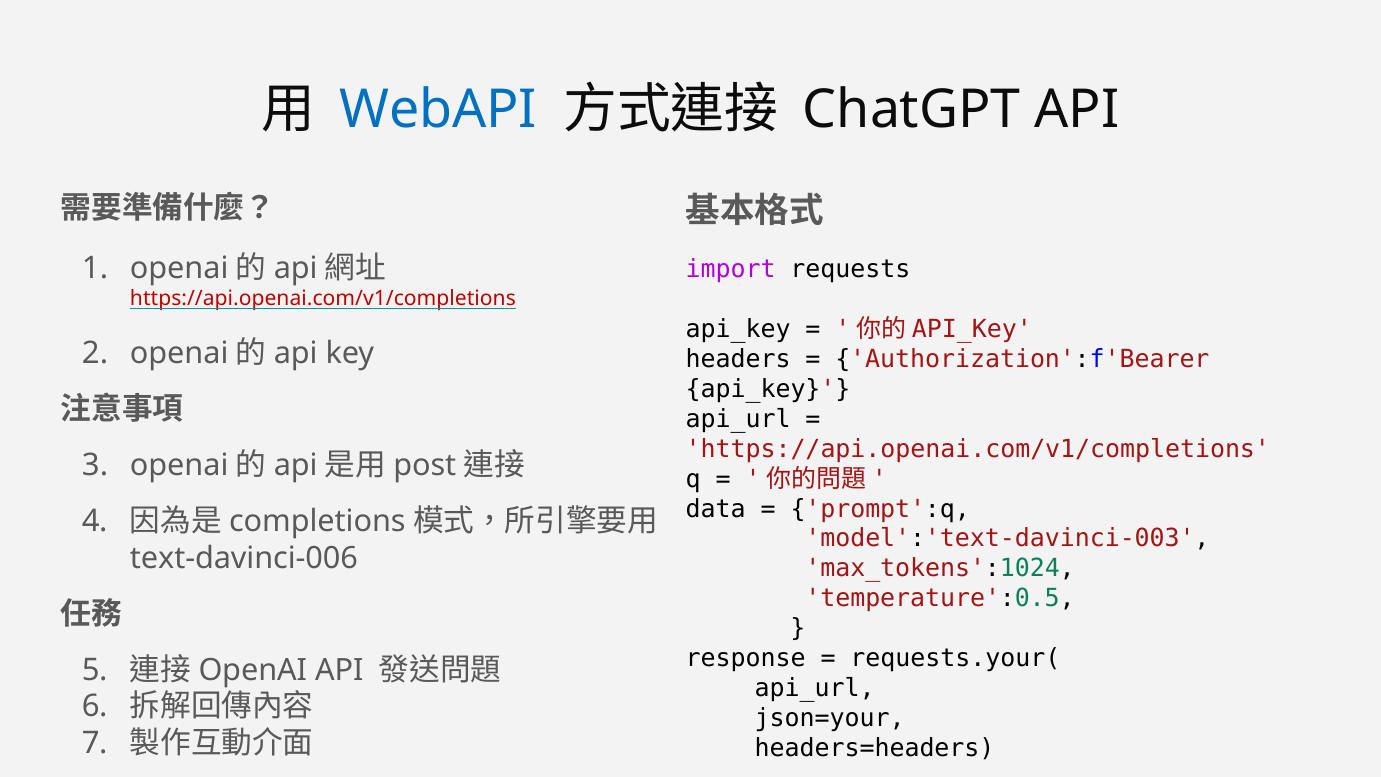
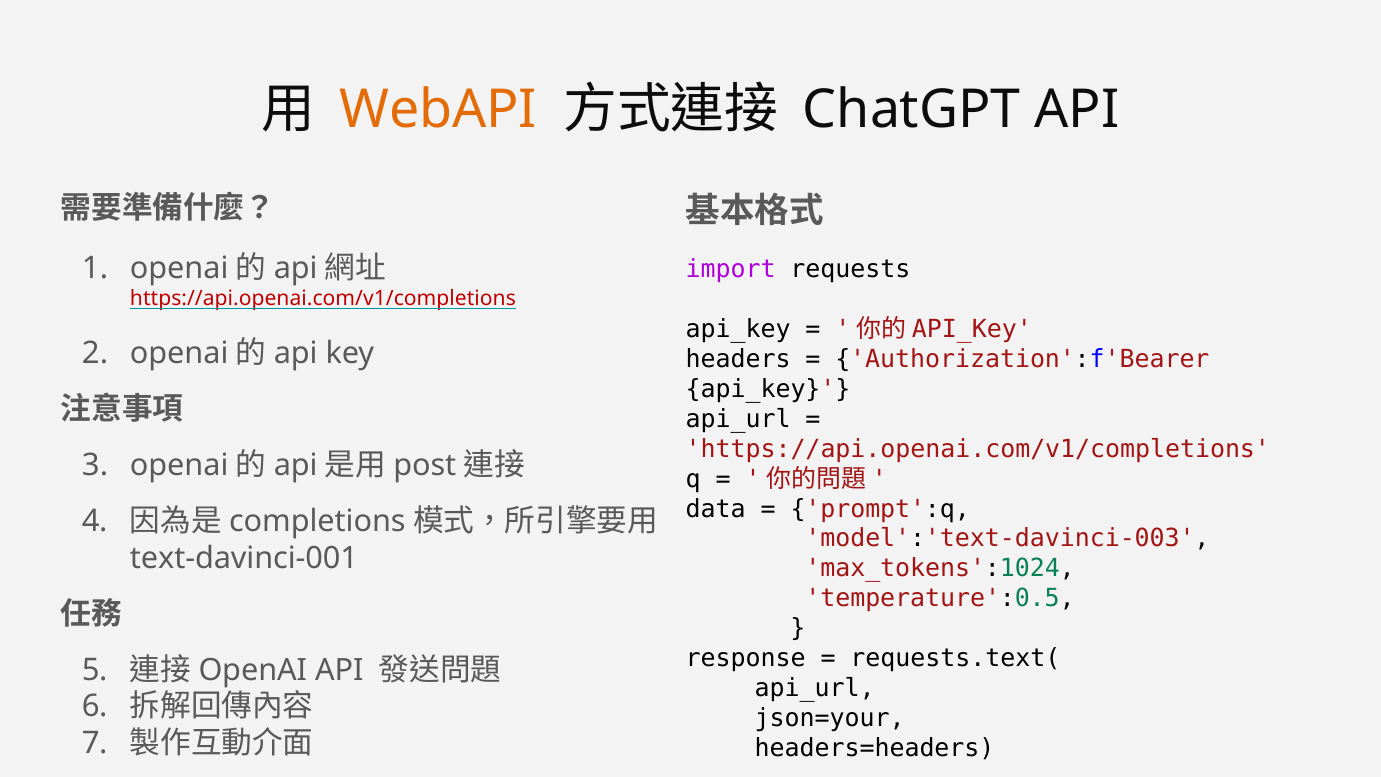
WebAPI colour: blue -> orange
text-davinci-006: text-davinci-006 -> text-davinci-001
requests.your(: requests.your( -> requests.text(
